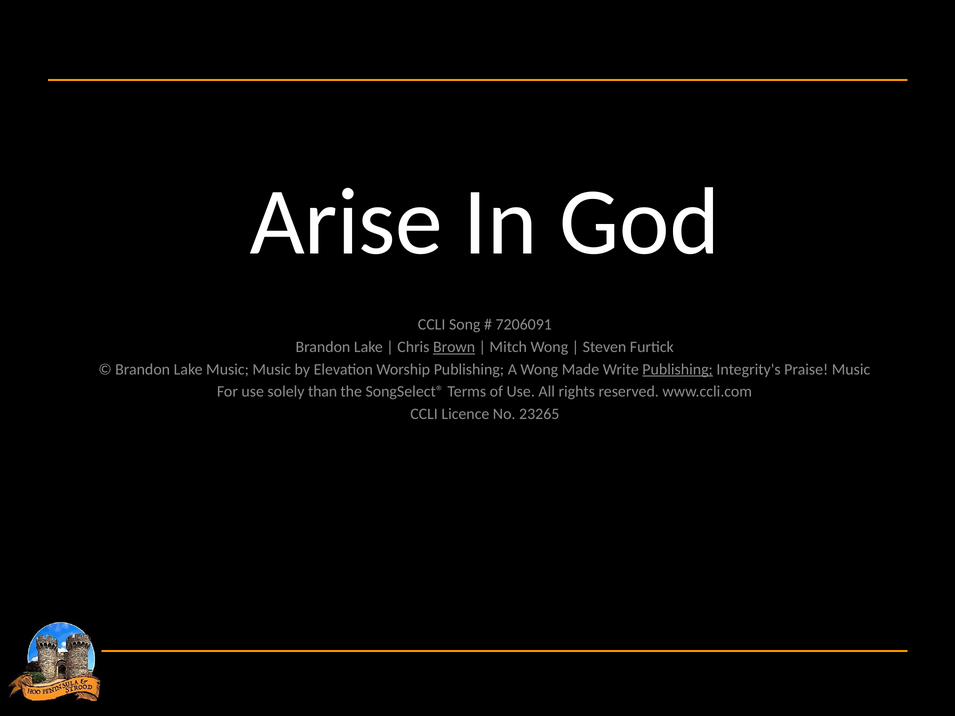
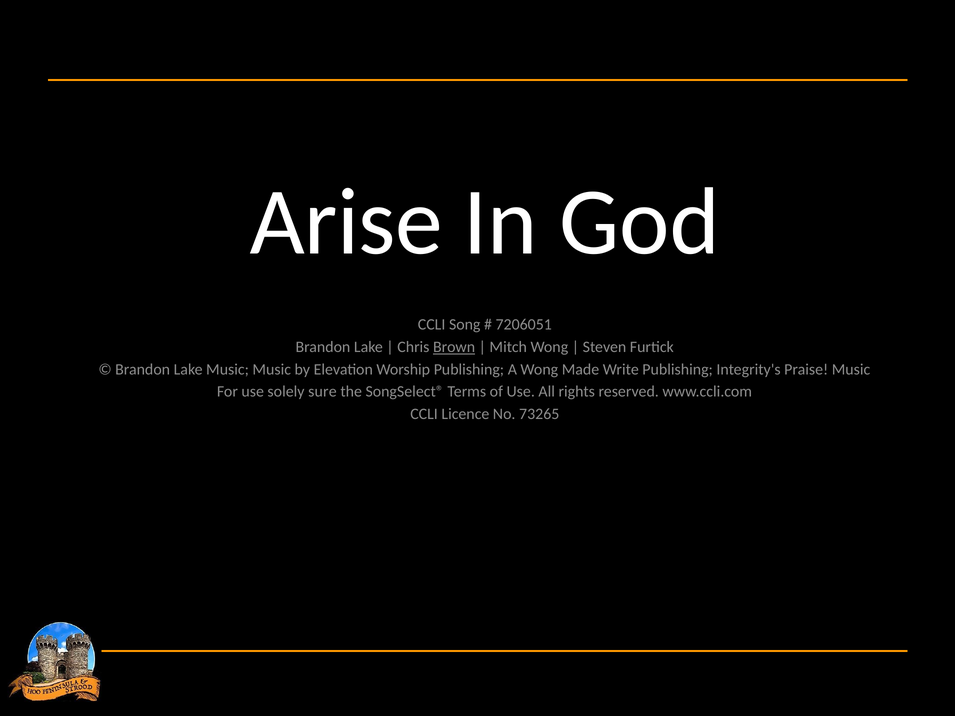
7206091: 7206091 -> 7206051
Publishing at (678, 369) underline: present -> none
than: than -> sure
23265: 23265 -> 73265
